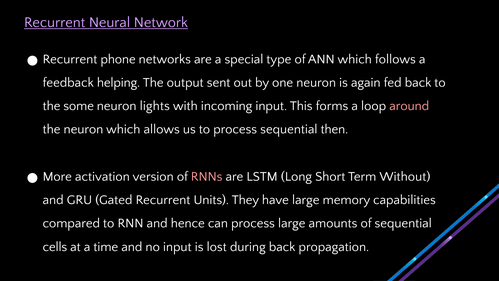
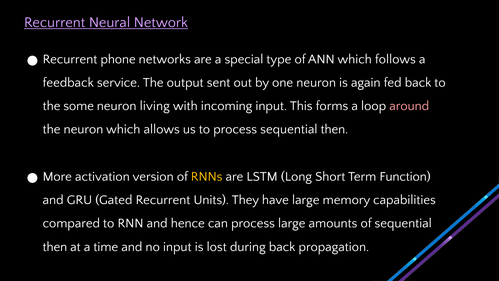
helping: helping -> service
lights: lights -> living
RNNs colour: pink -> yellow
Without: Without -> Function
cells at (55, 246): cells -> then
